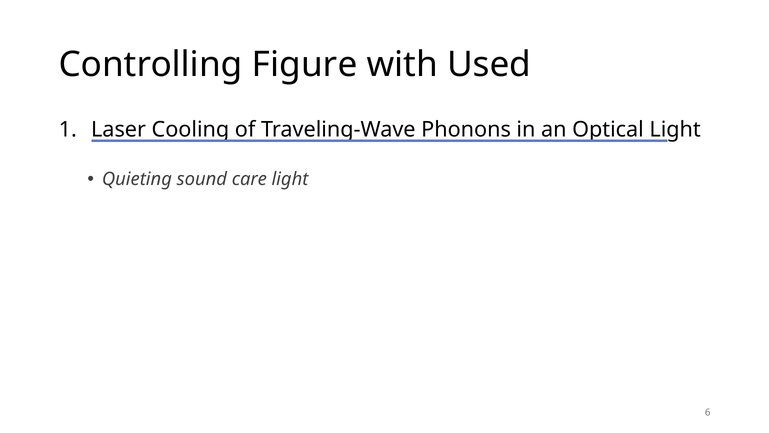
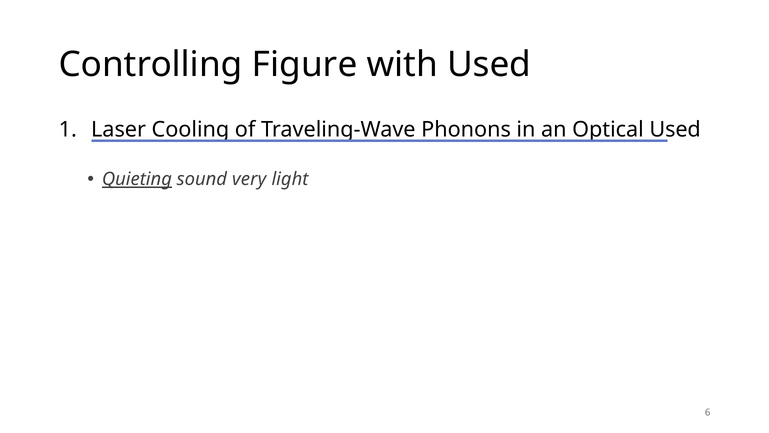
Light at (675, 130): Light -> Used
Quieting underline: none -> present
care: care -> very
